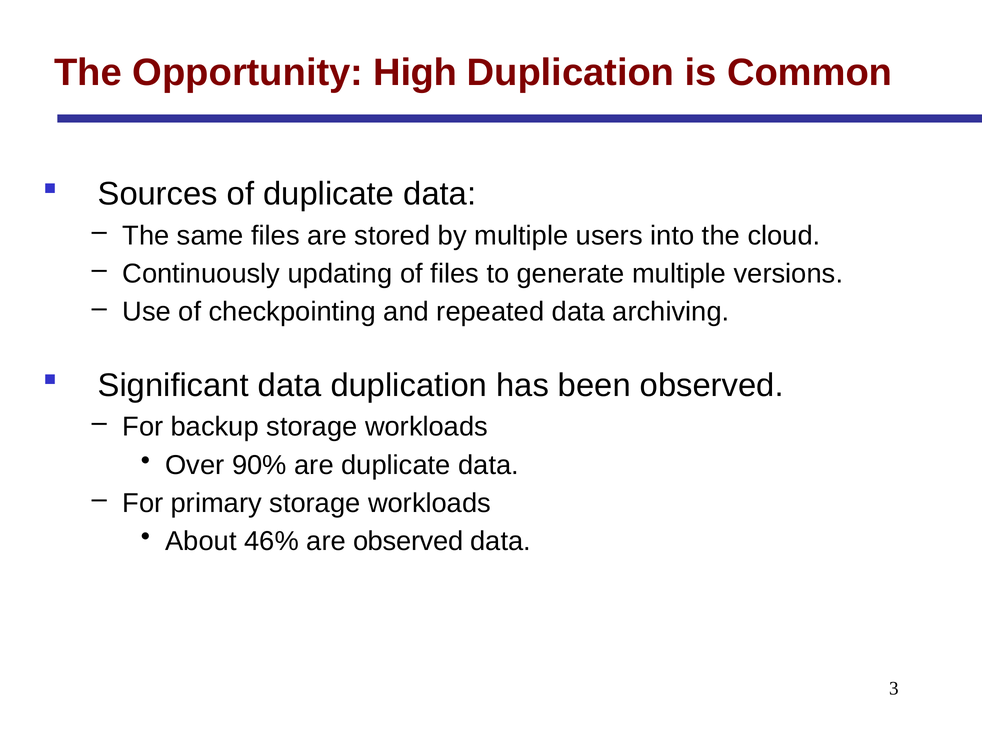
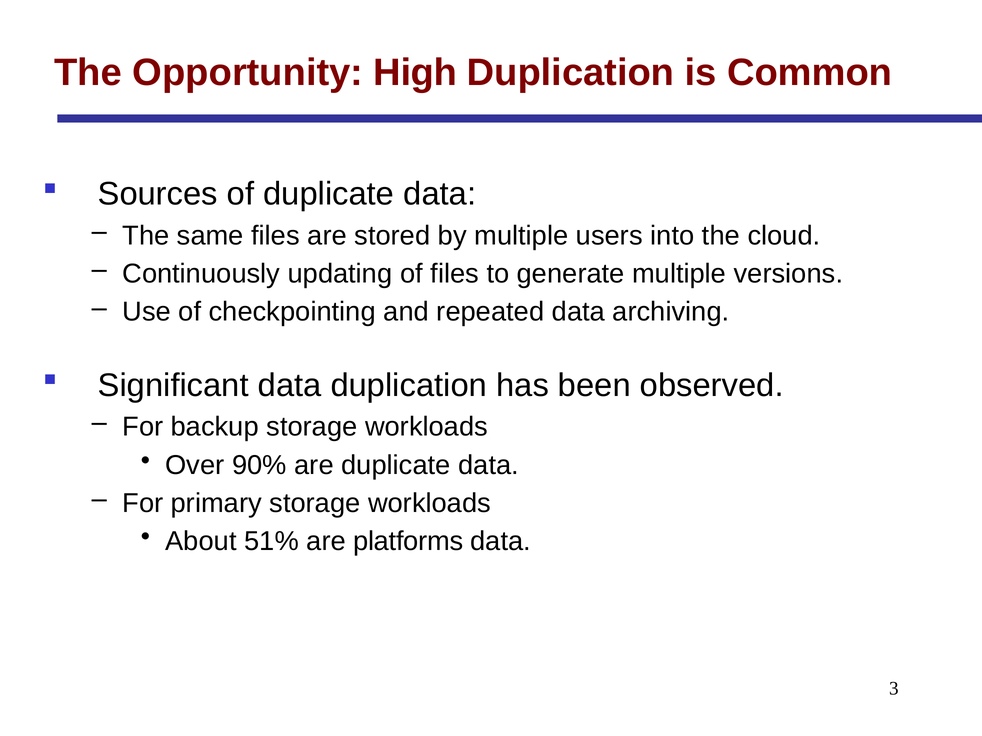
46%: 46% -> 51%
are observed: observed -> platforms
